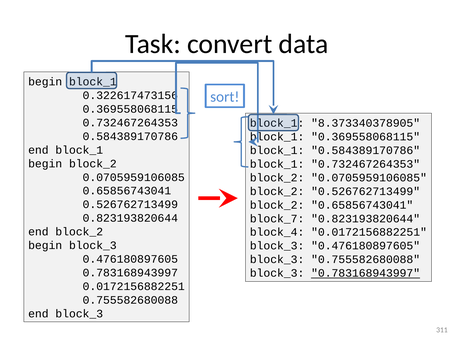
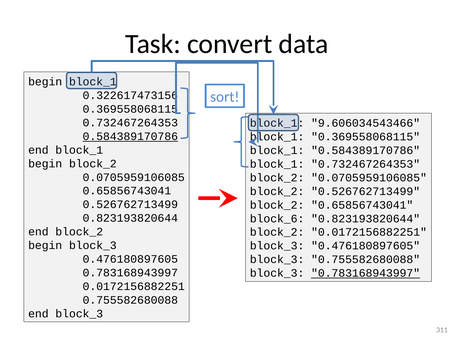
8.373340378905: 8.373340378905 -> 9.606034543466
0.584389170786 at (130, 136) underline: none -> present
block_7: block_7 -> block_6
block_4 at (277, 232): block_4 -> block_2
